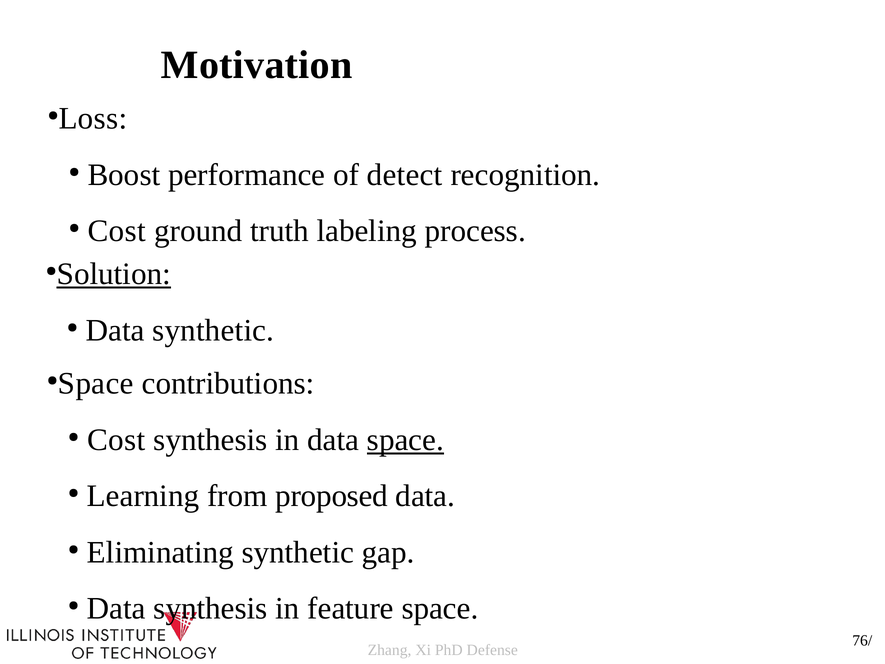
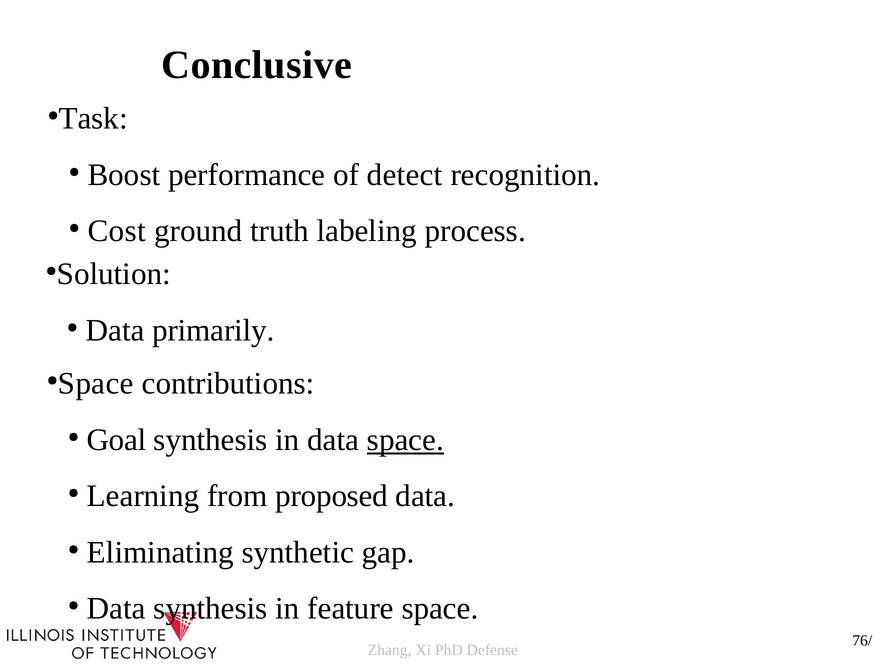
Motivation: Motivation -> Conclusive
Loss: Loss -> Task
Solution underline: present -> none
Data synthetic: synthetic -> primarily
Cost at (116, 440): Cost -> Goal
